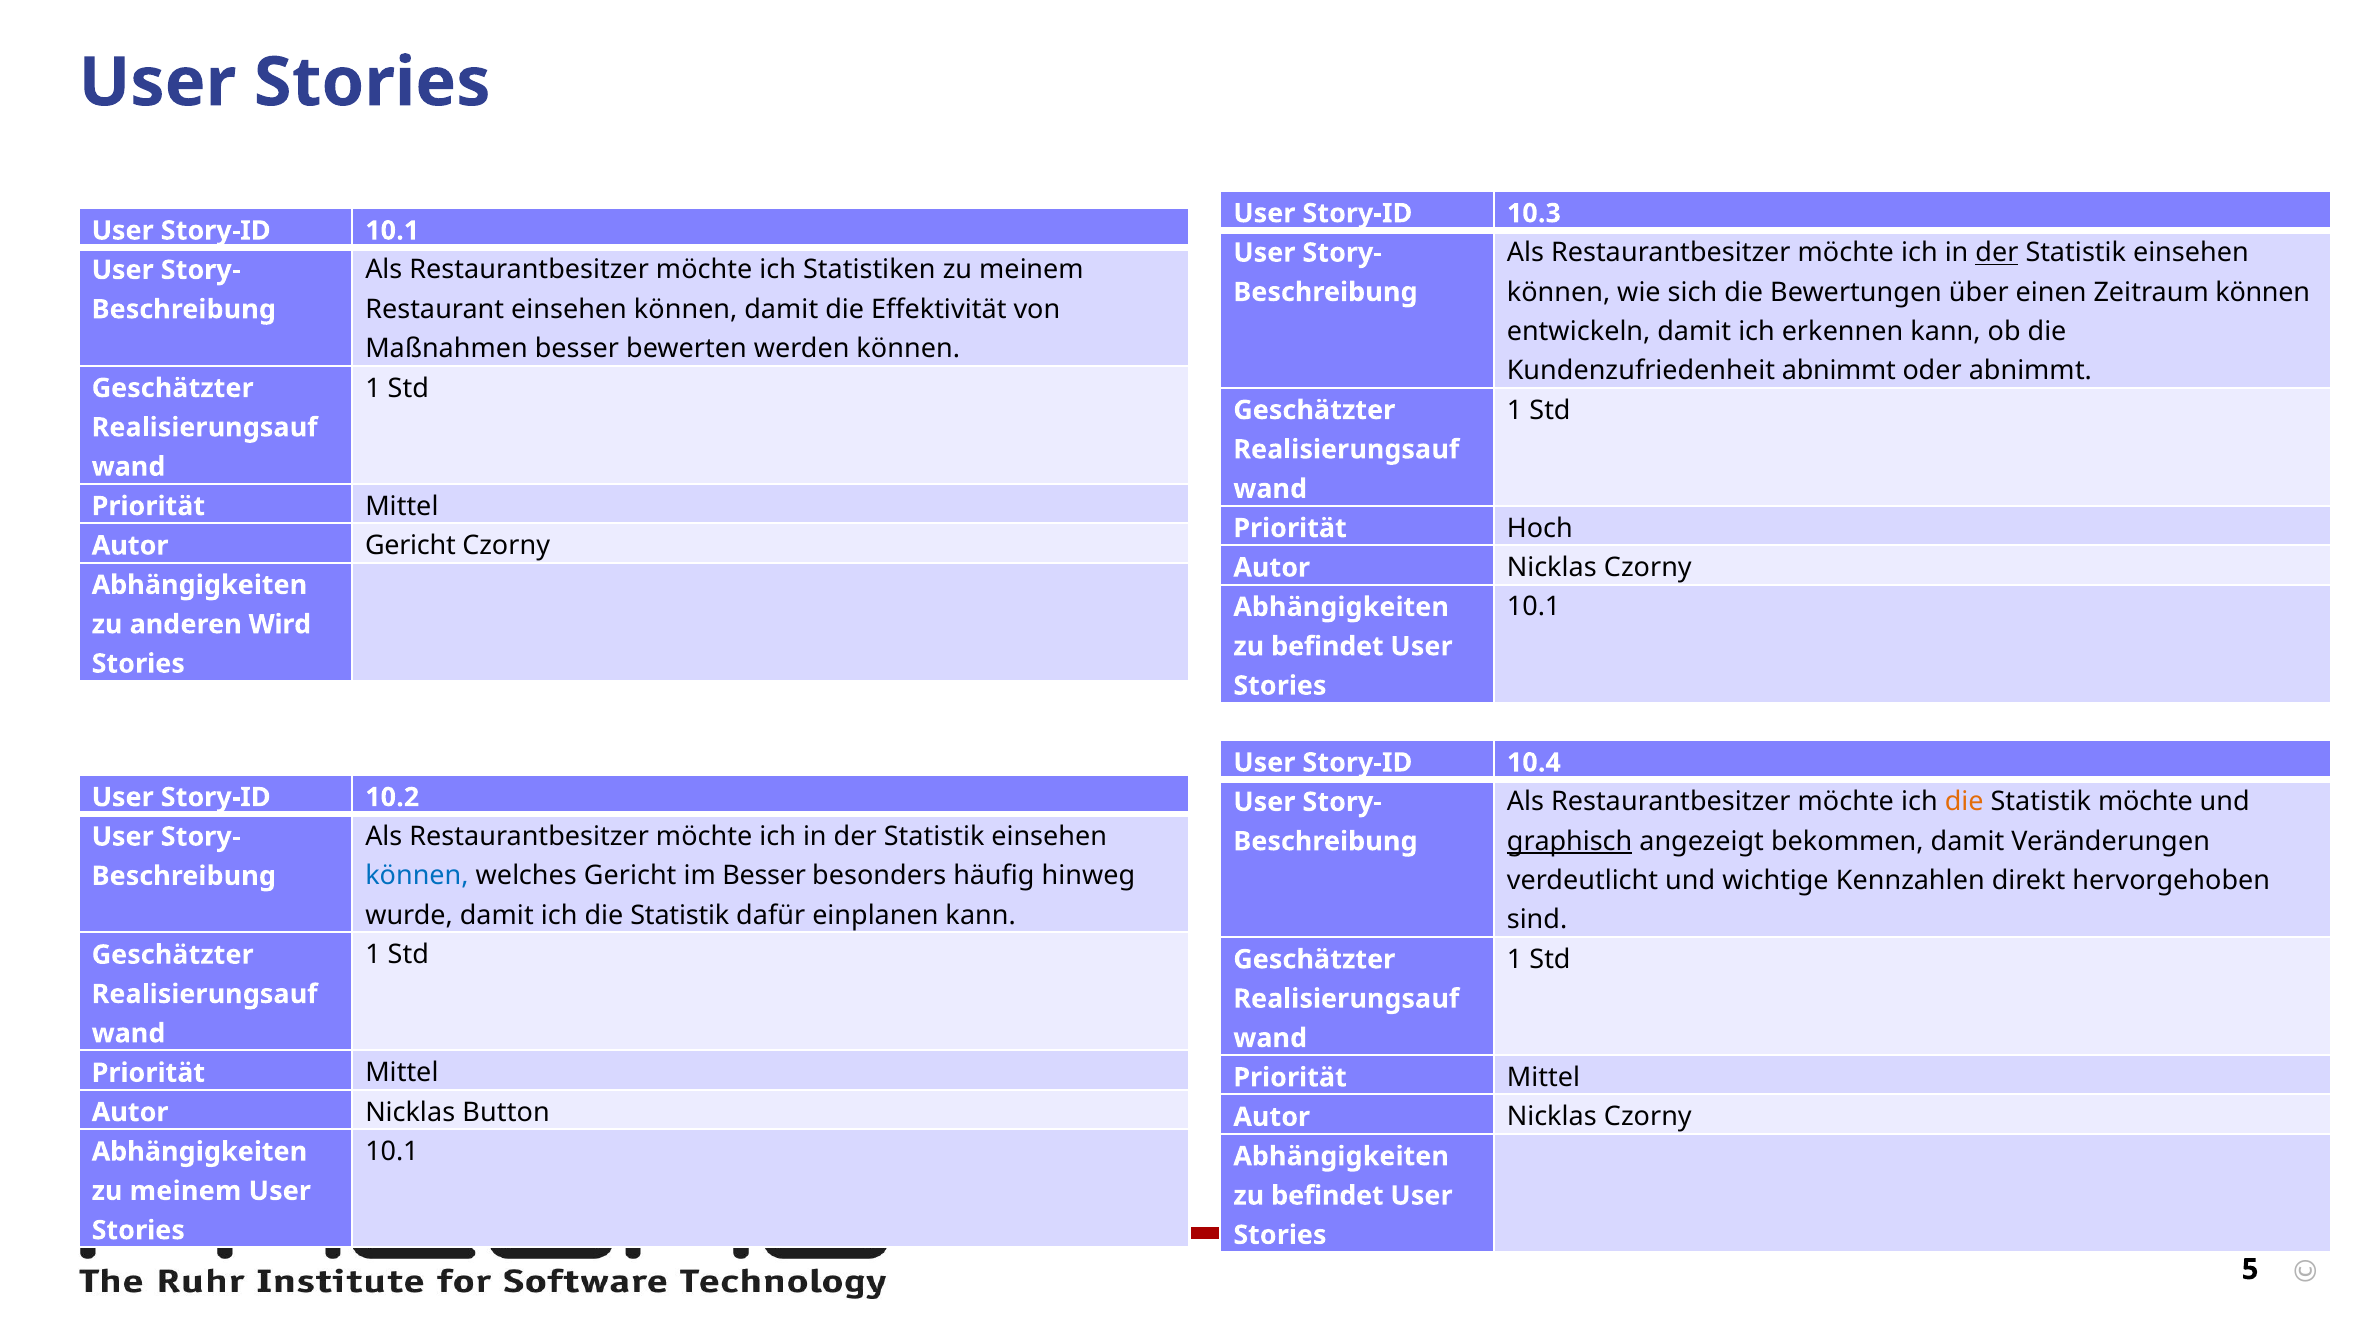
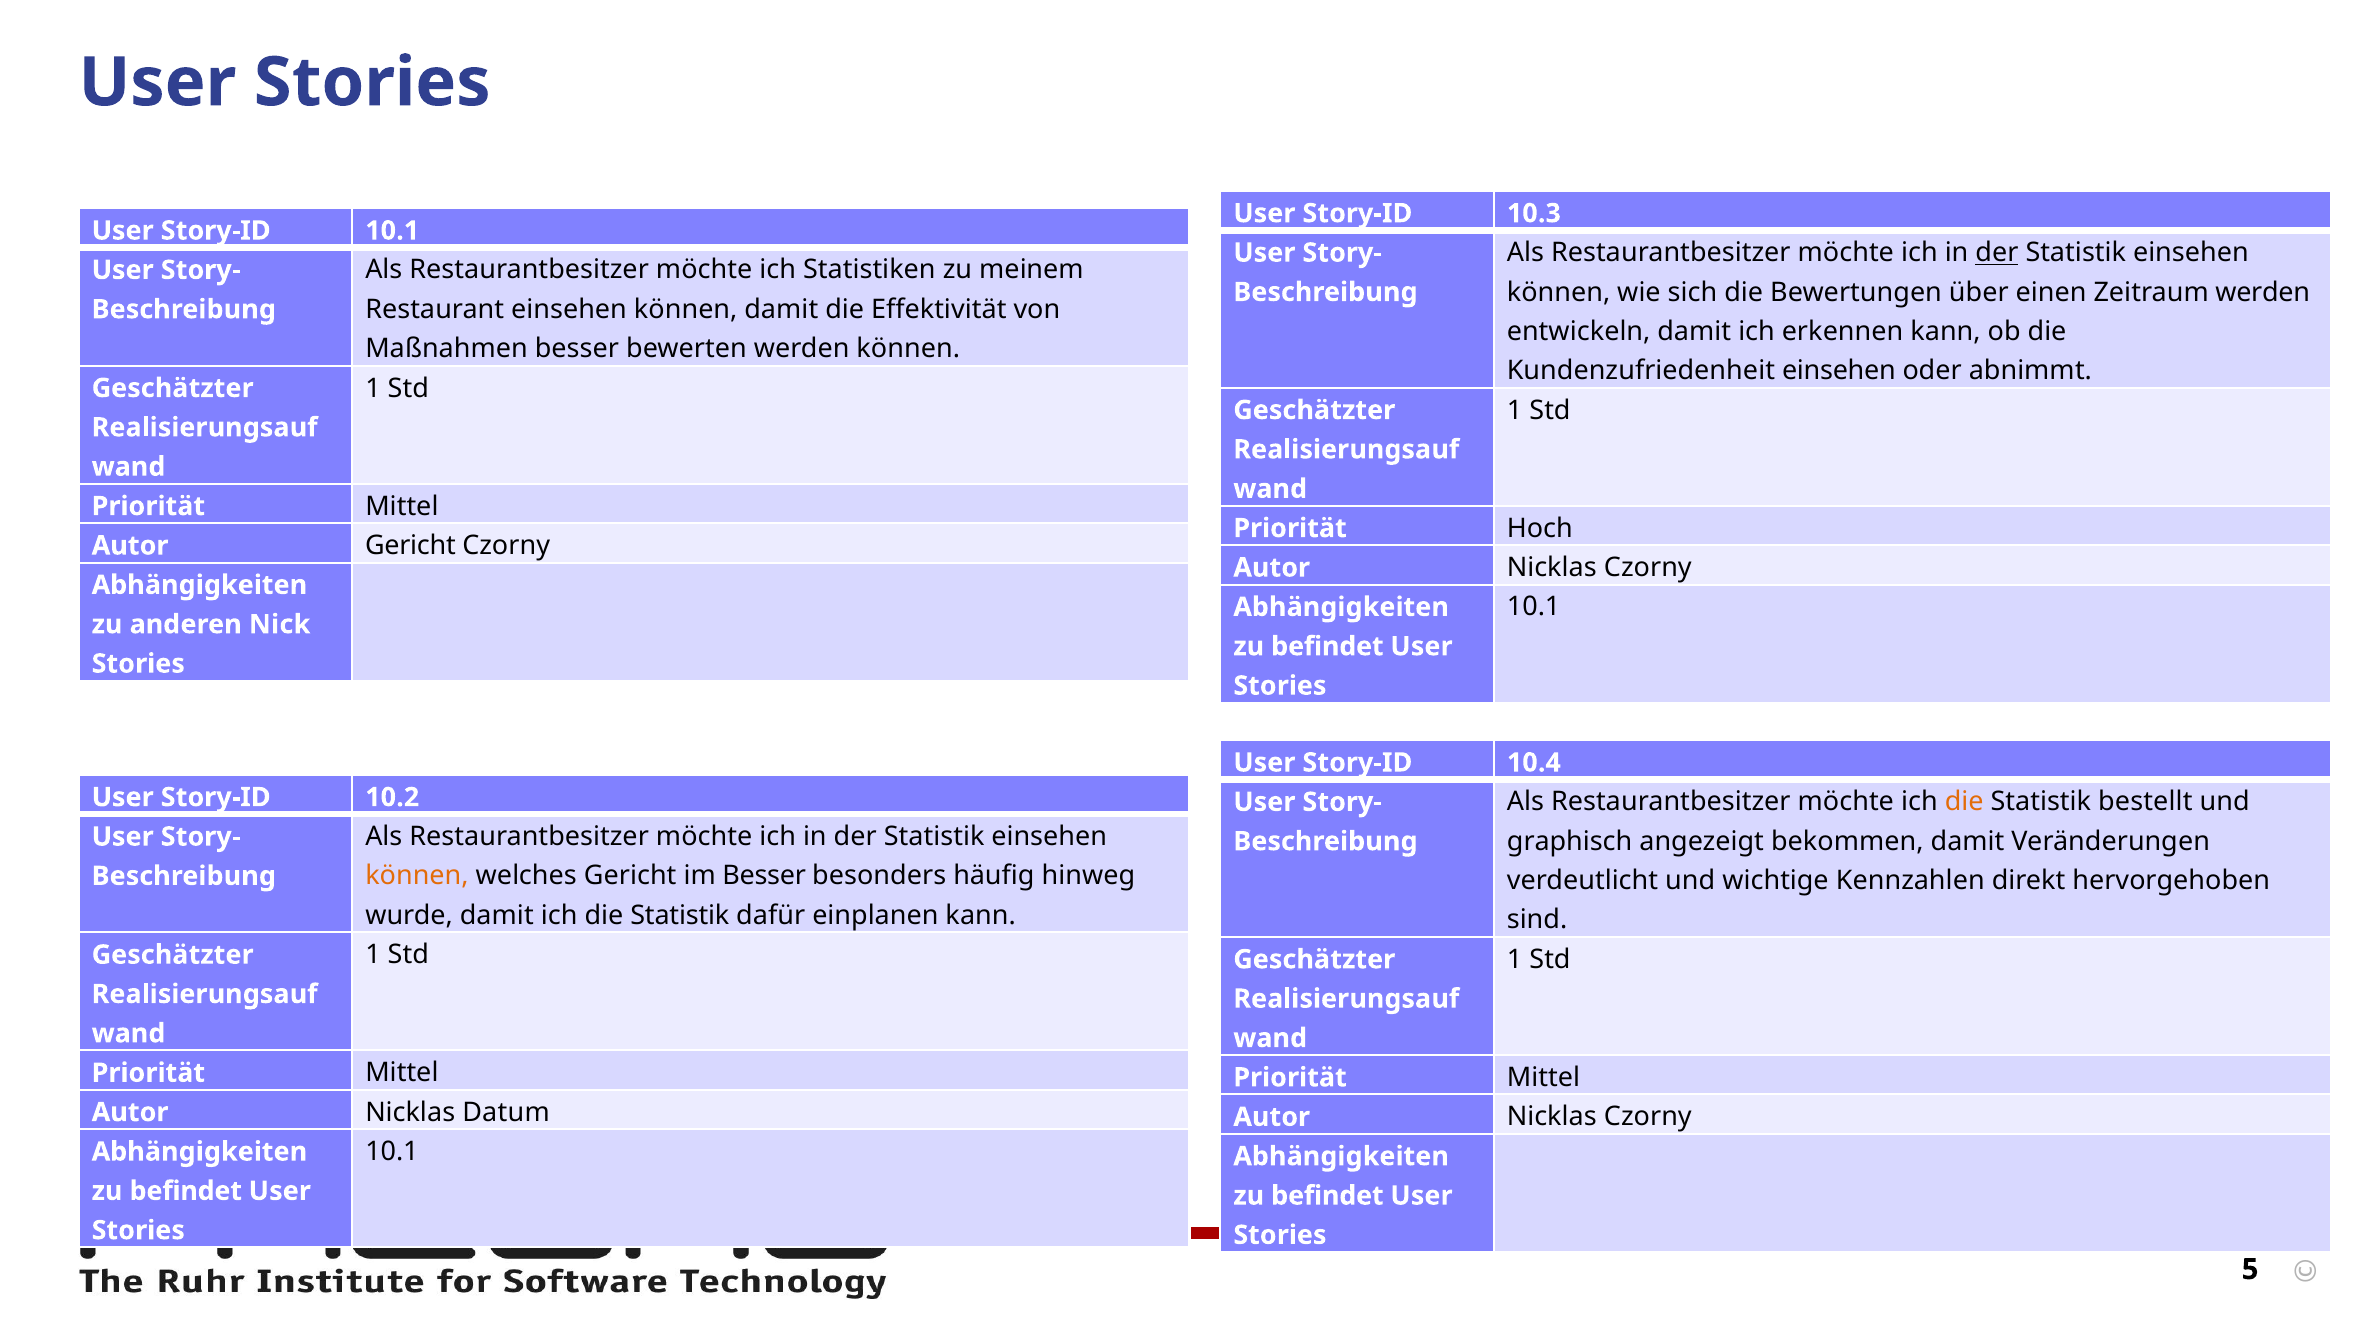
Zeitraum können: können -> werden
Kundenzufriedenheit abnimmt: abnimmt -> einsehen
Wird: Wird -> Nick
Statistik möchte: möchte -> bestellt
graphisch underline: present -> none
können at (417, 876) colour: blue -> orange
Button: Button -> Datum
meinem at (186, 1191): meinem -> befindet
